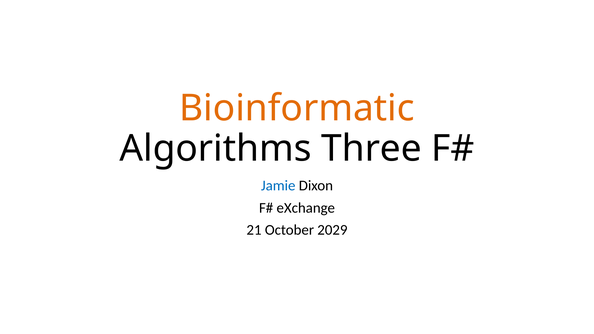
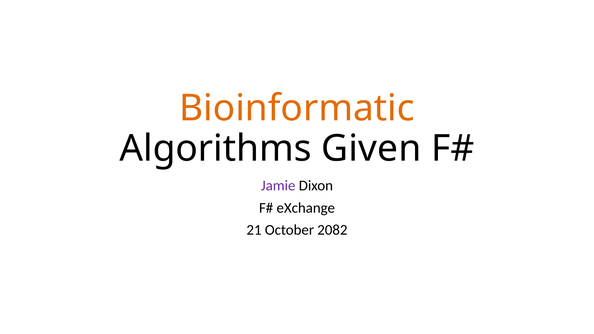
Three: Three -> Given
Jamie colour: blue -> purple
2029: 2029 -> 2082
